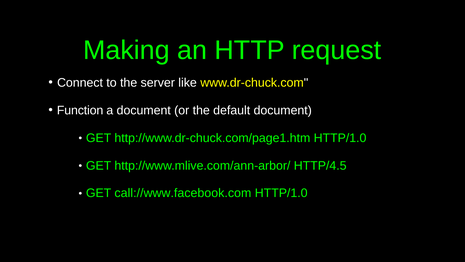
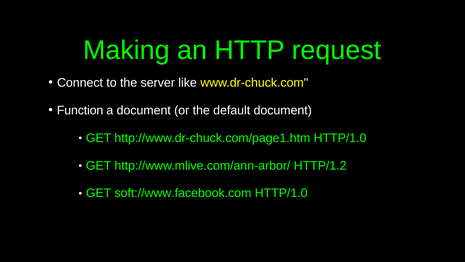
HTTP/4.5: HTTP/4.5 -> HTTP/1.2
call://www.facebook.com: call://www.facebook.com -> soft://www.facebook.com
